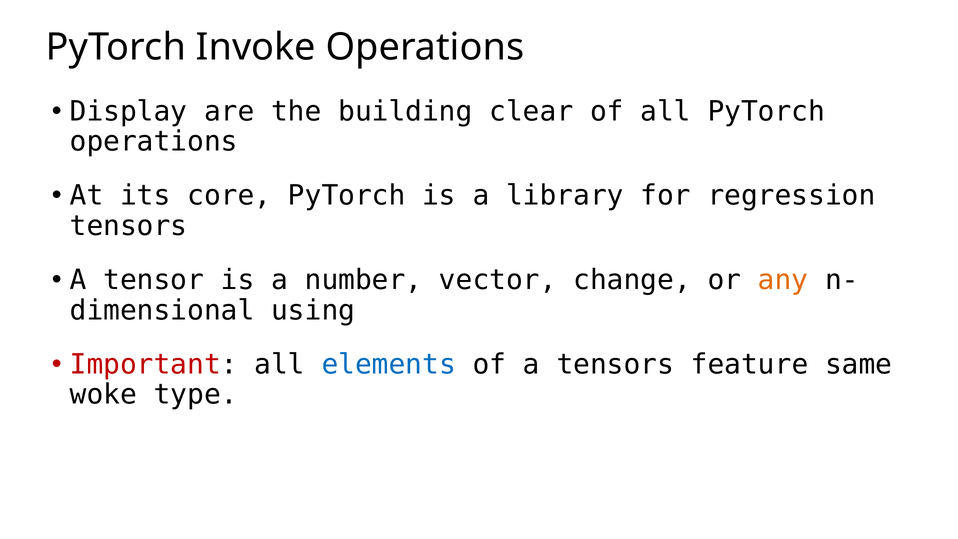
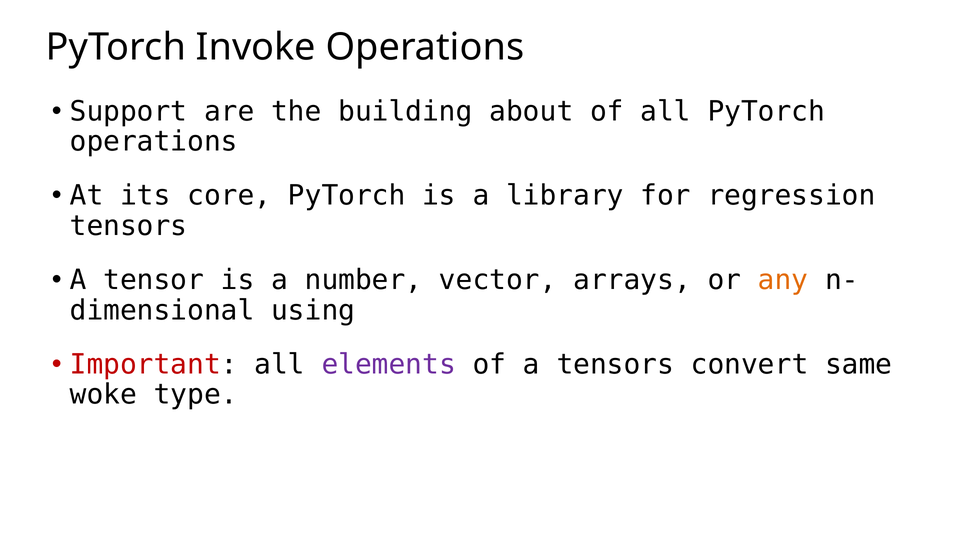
Display: Display -> Support
clear: clear -> about
change: change -> arrays
elements colour: blue -> purple
feature: feature -> convert
